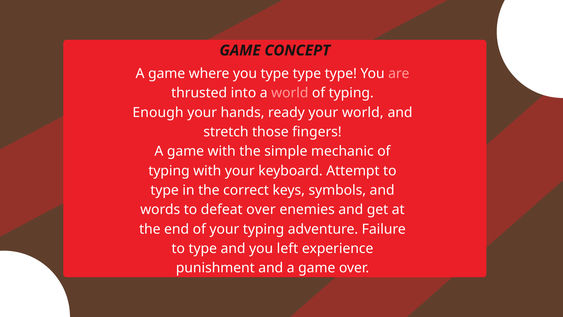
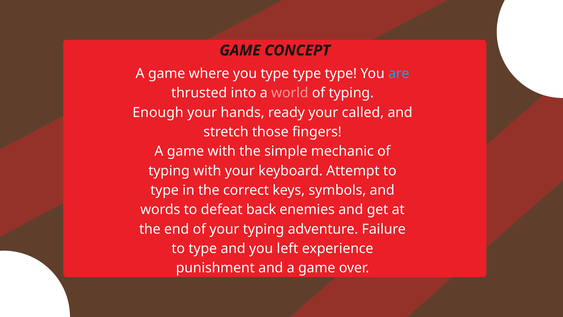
are colour: pink -> light blue
your world: world -> called
defeat over: over -> back
